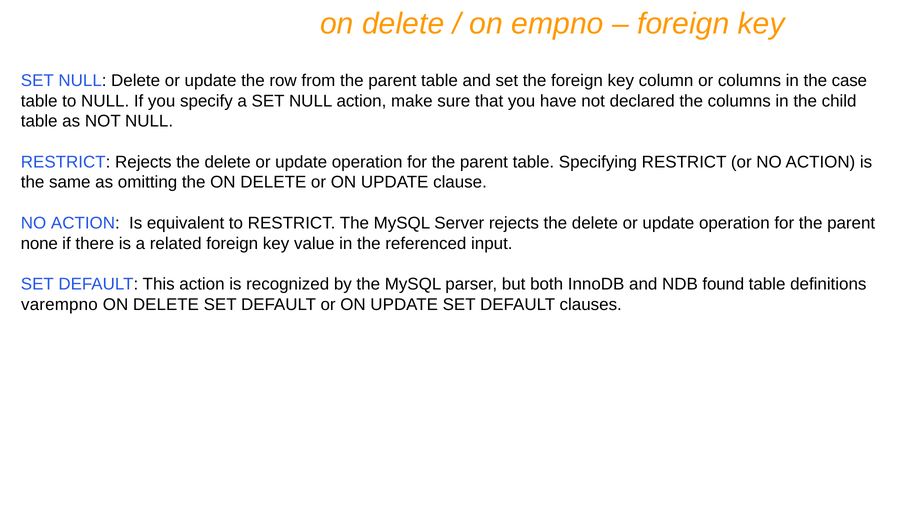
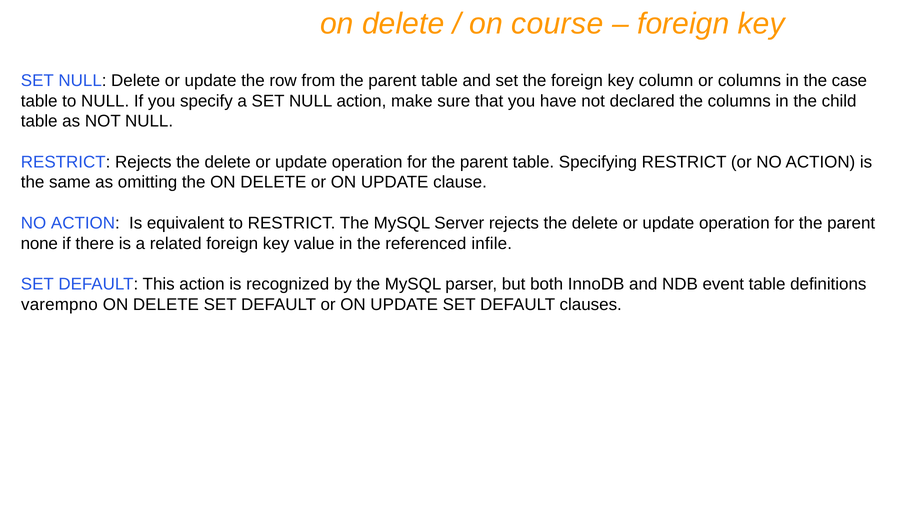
empno: empno -> course
input: input -> infile
found: found -> event
